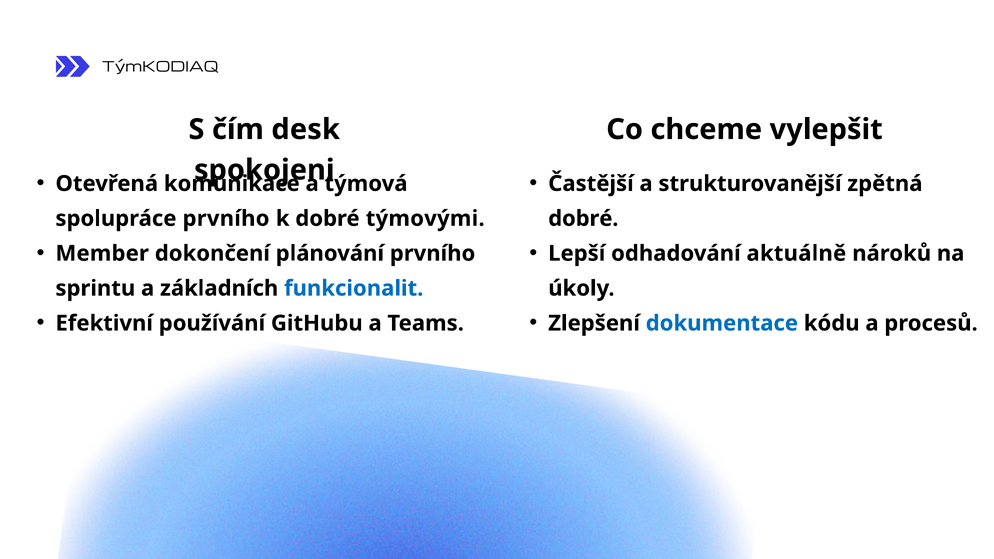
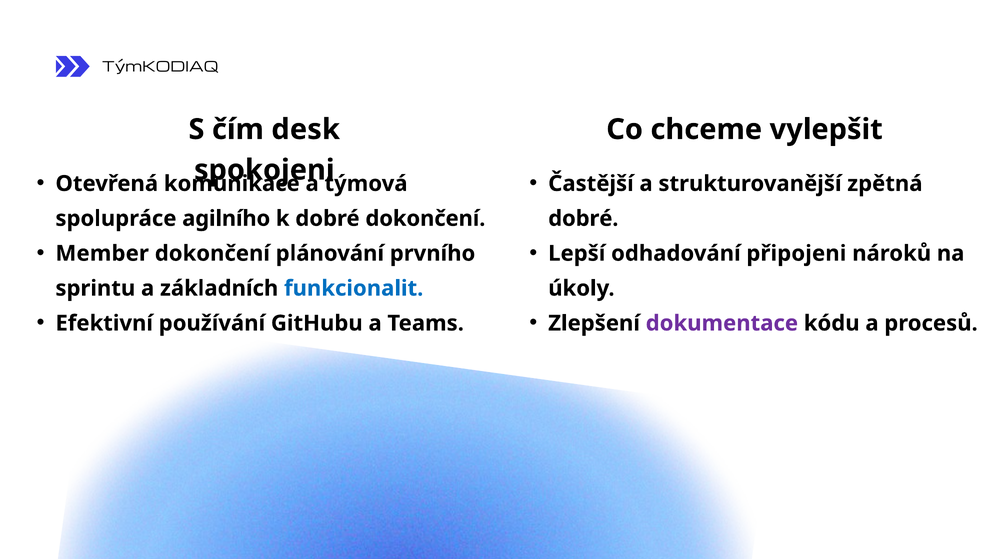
spolupráce prvního: prvního -> agilního
dobré týmovými: týmovými -> dokončení
aktuálně: aktuálně -> připojeni
dokumentace colour: blue -> purple
